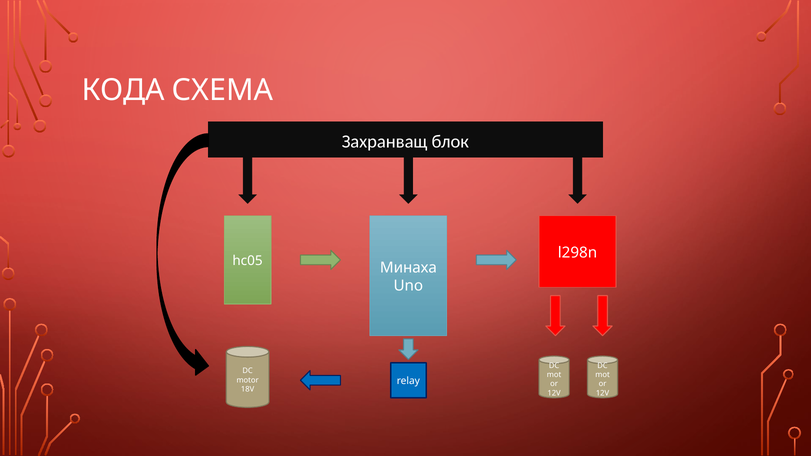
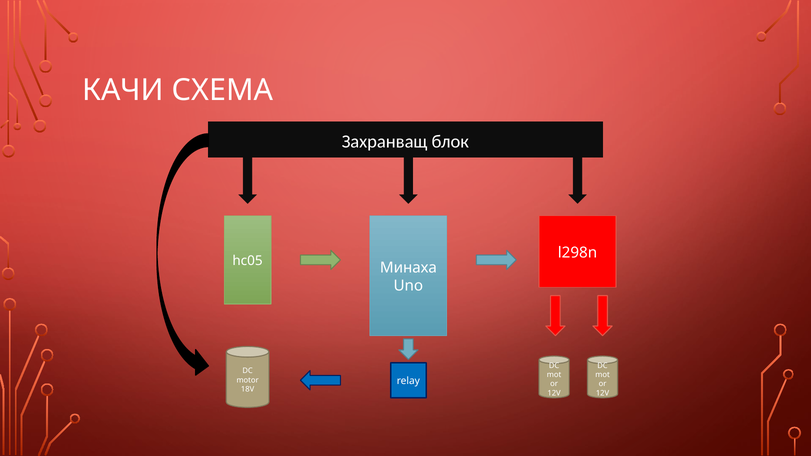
КОДА: КОДА -> КАЧИ
